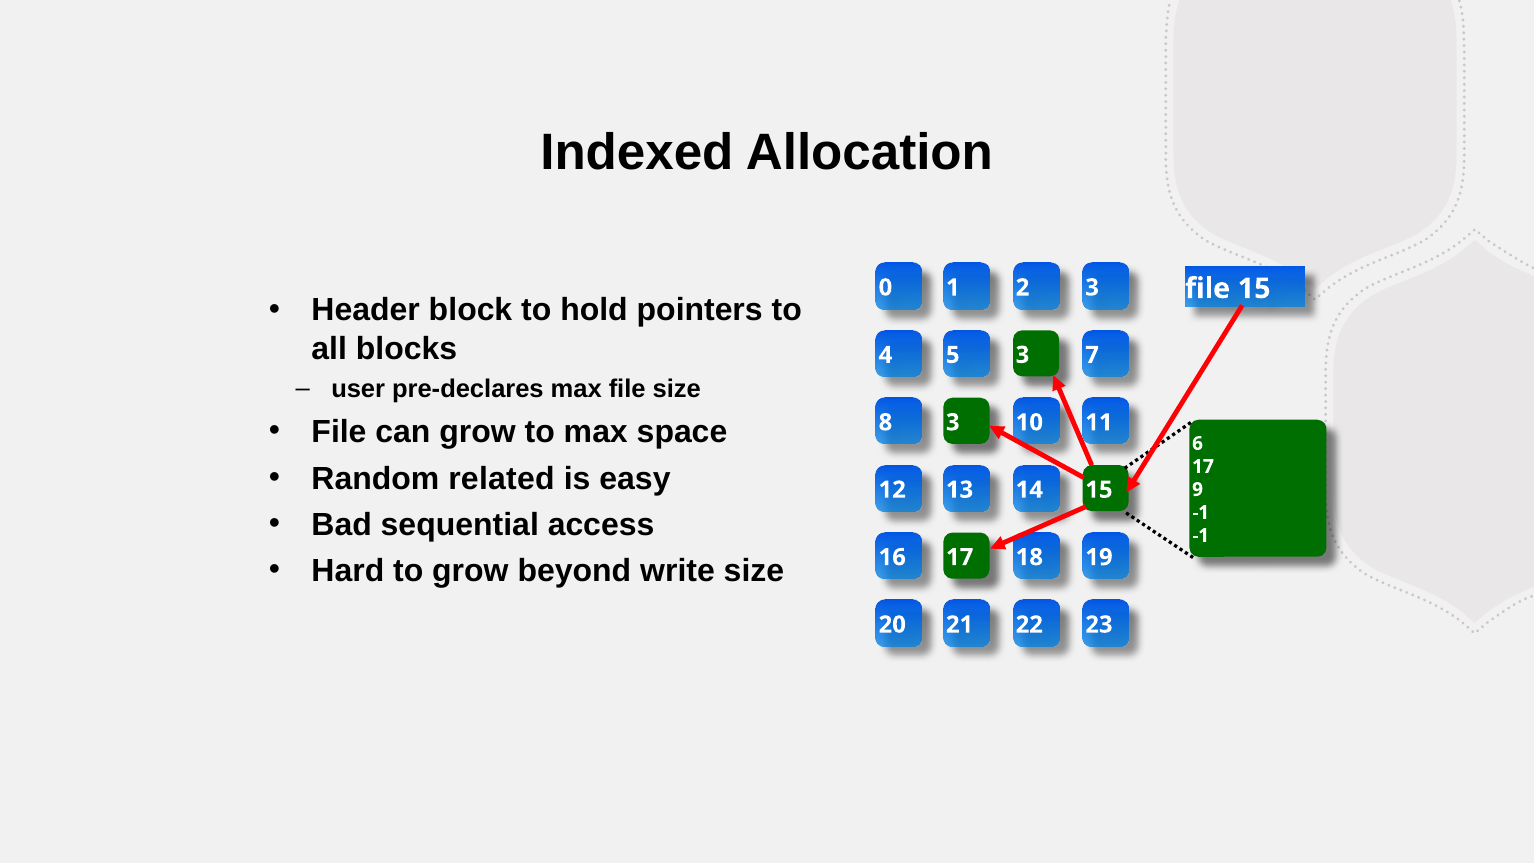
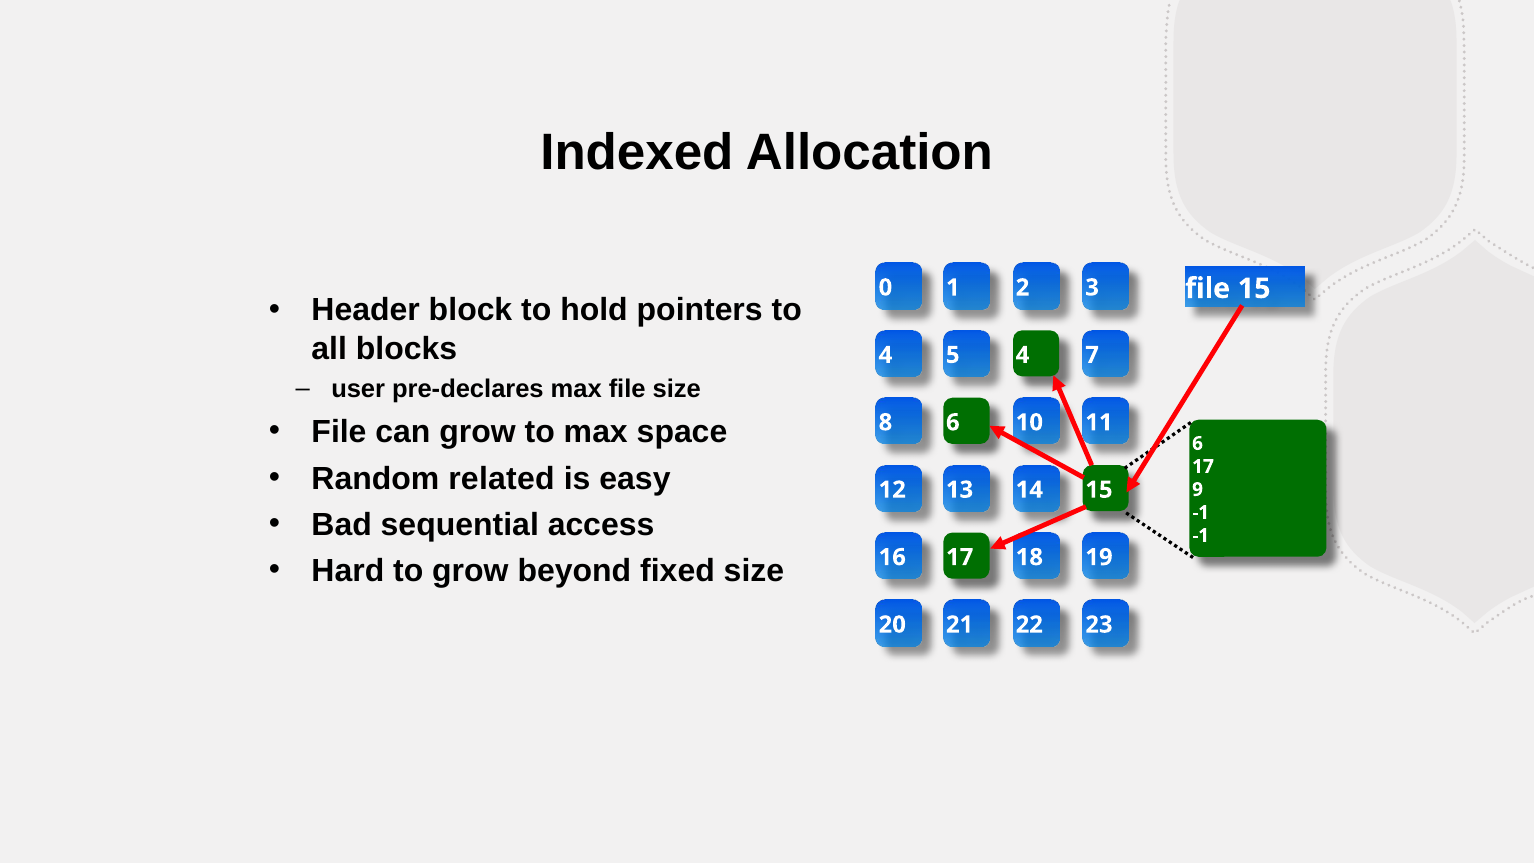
5 3: 3 -> 4
8 3: 3 -> 6
write: write -> fixed
